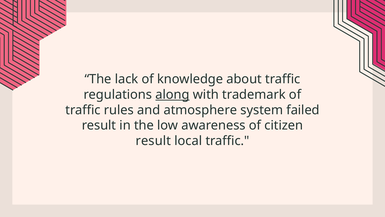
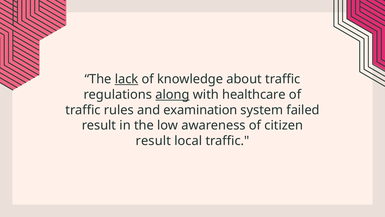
lack underline: none -> present
trademark: trademark -> healthcare
atmosphere: atmosphere -> examination
